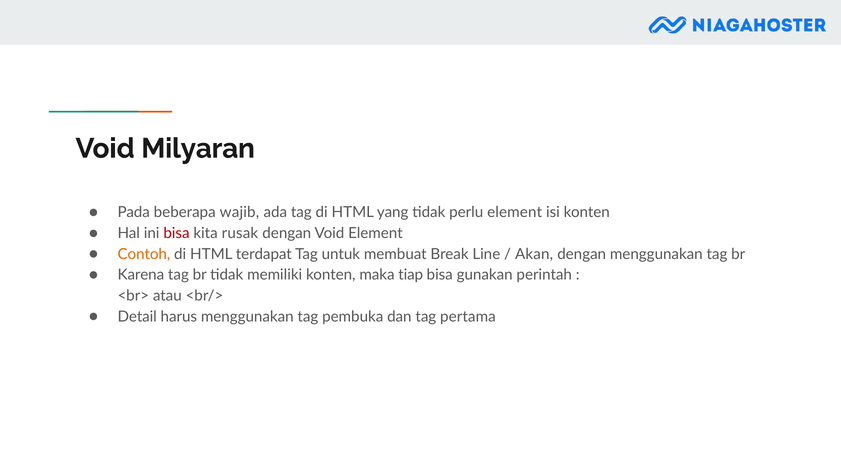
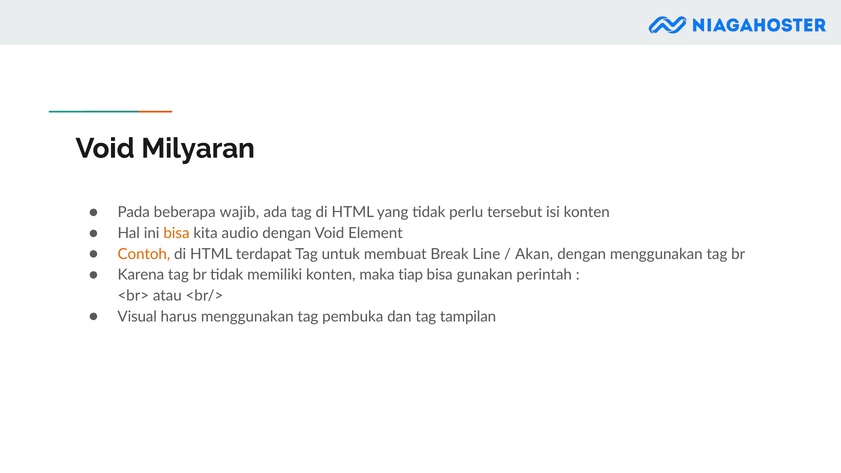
perlu element: element -> tersebut
bisa at (176, 233) colour: red -> orange
rusak: rusak -> audio
Detail: Detail -> Visual
pertama: pertama -> tampilan
